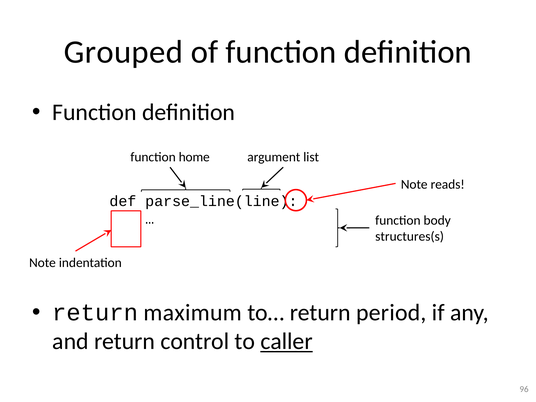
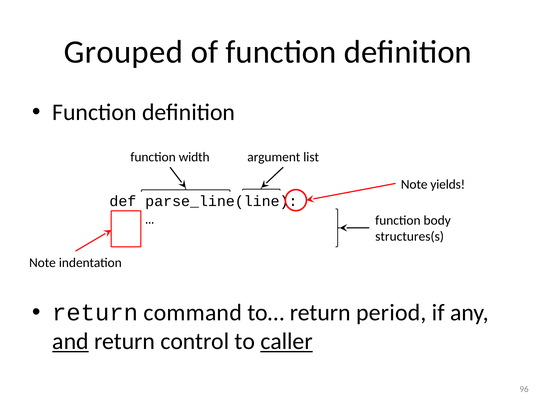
home: home -> width
reads: reads -> yields
maximum: maximum -> command
and underline: none -> present
